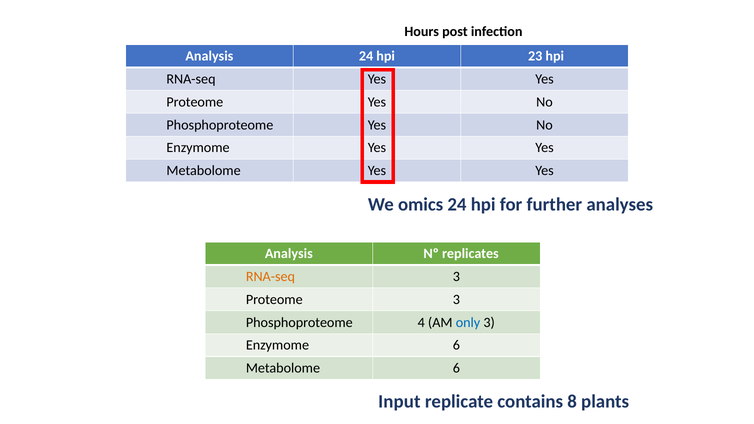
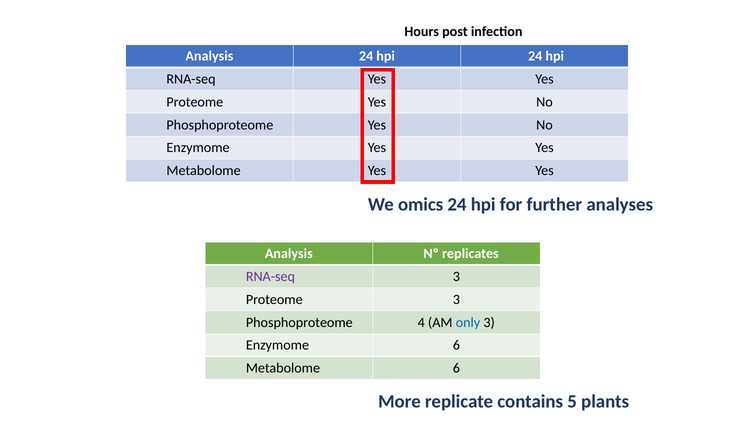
hpi 23: 23 -> 24
RNA-seq at (270, 277) colour: orange -> purple
Input: Input -> More
8: 8 -> 5
